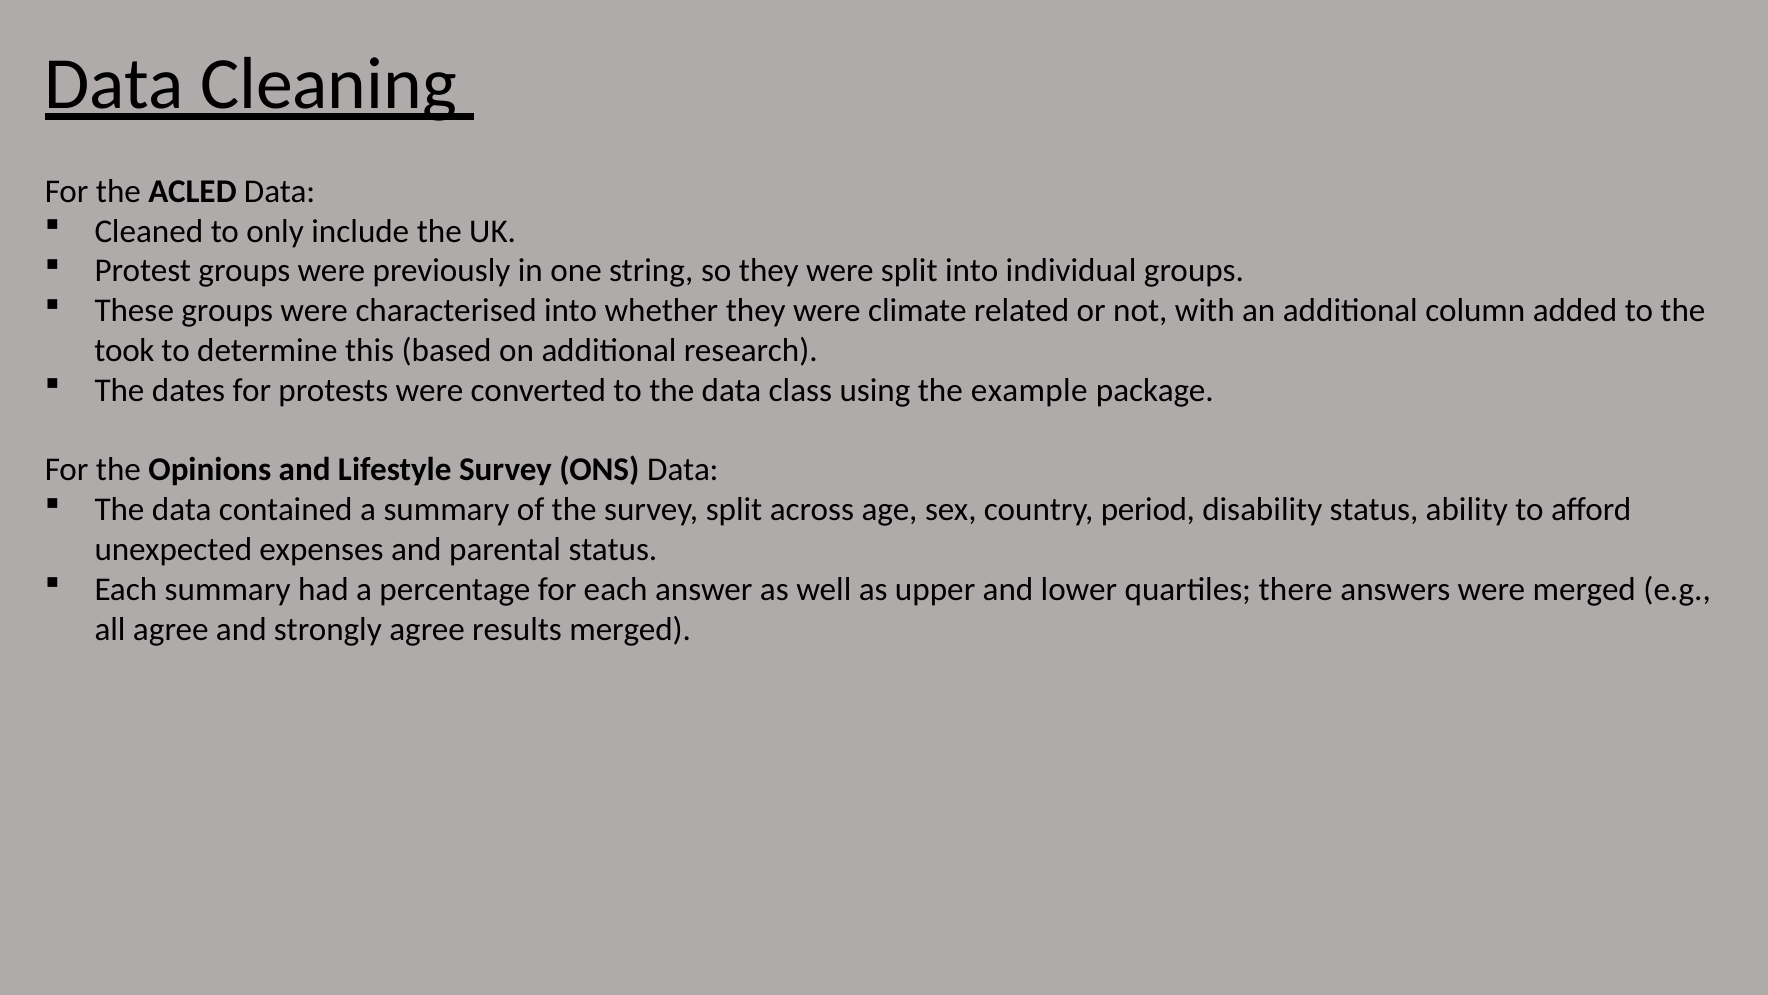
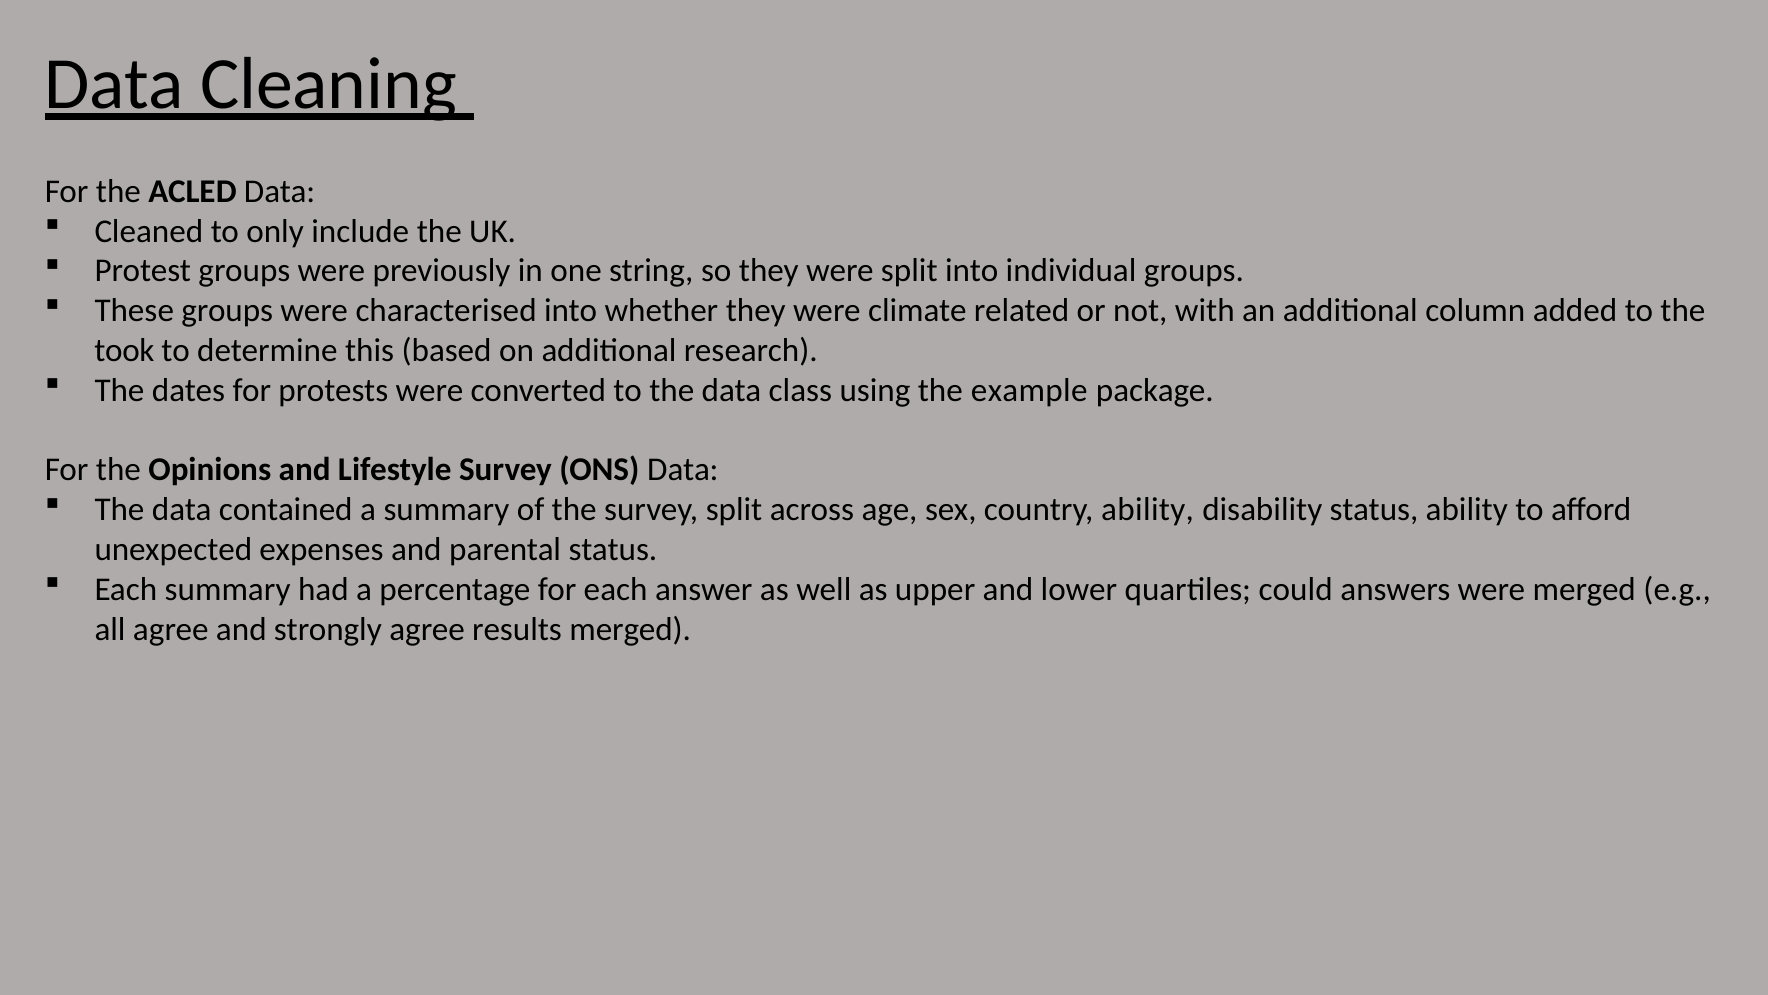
country period: period -> ability
there: there -> could
